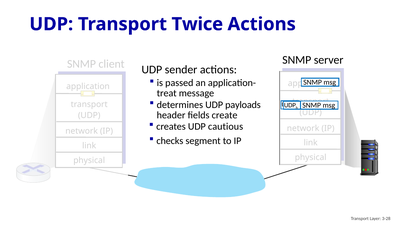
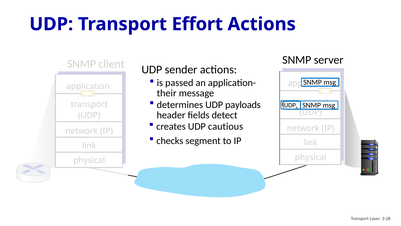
Twice: Twice -> Effort
treat: treat -> their
create: create -> detect
